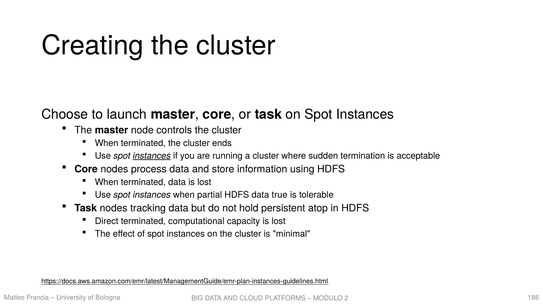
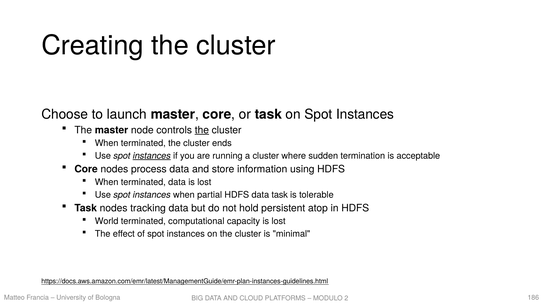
the at (202, 130) underline: none -> present
data true: true -> task
Direct: Direct -> World
